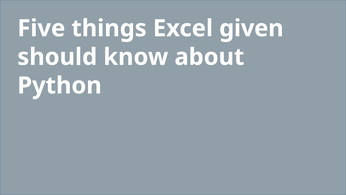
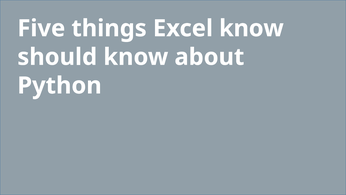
Excel given: given -> know
